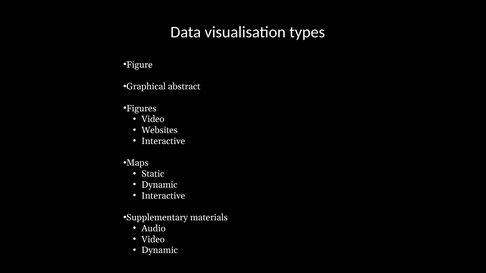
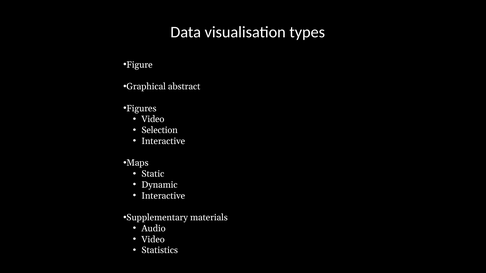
Websites: Websites -> Selection
Dynamic at (160, 251): Dynamic -> Statistics
